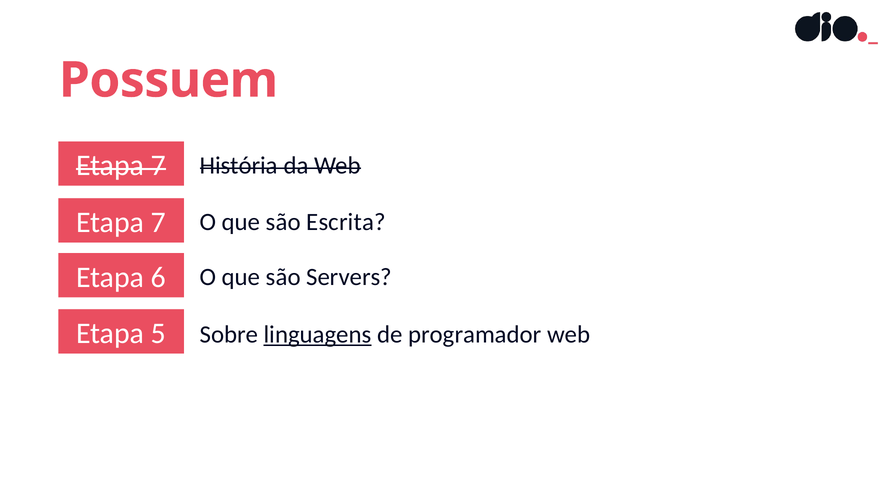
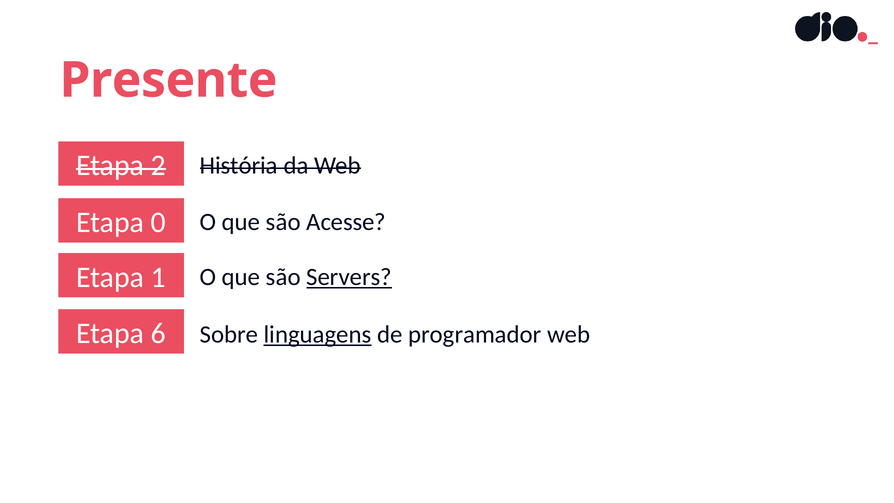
Possuem: Possuem -> Presente
7 at (158, 166): 7 -> 2
7 at (158, 222): 7 -> 0
Escrita: Escrita -> Acesse
6: 6 -> 1
Servers underline: none -> present
5: 5 -> 6
